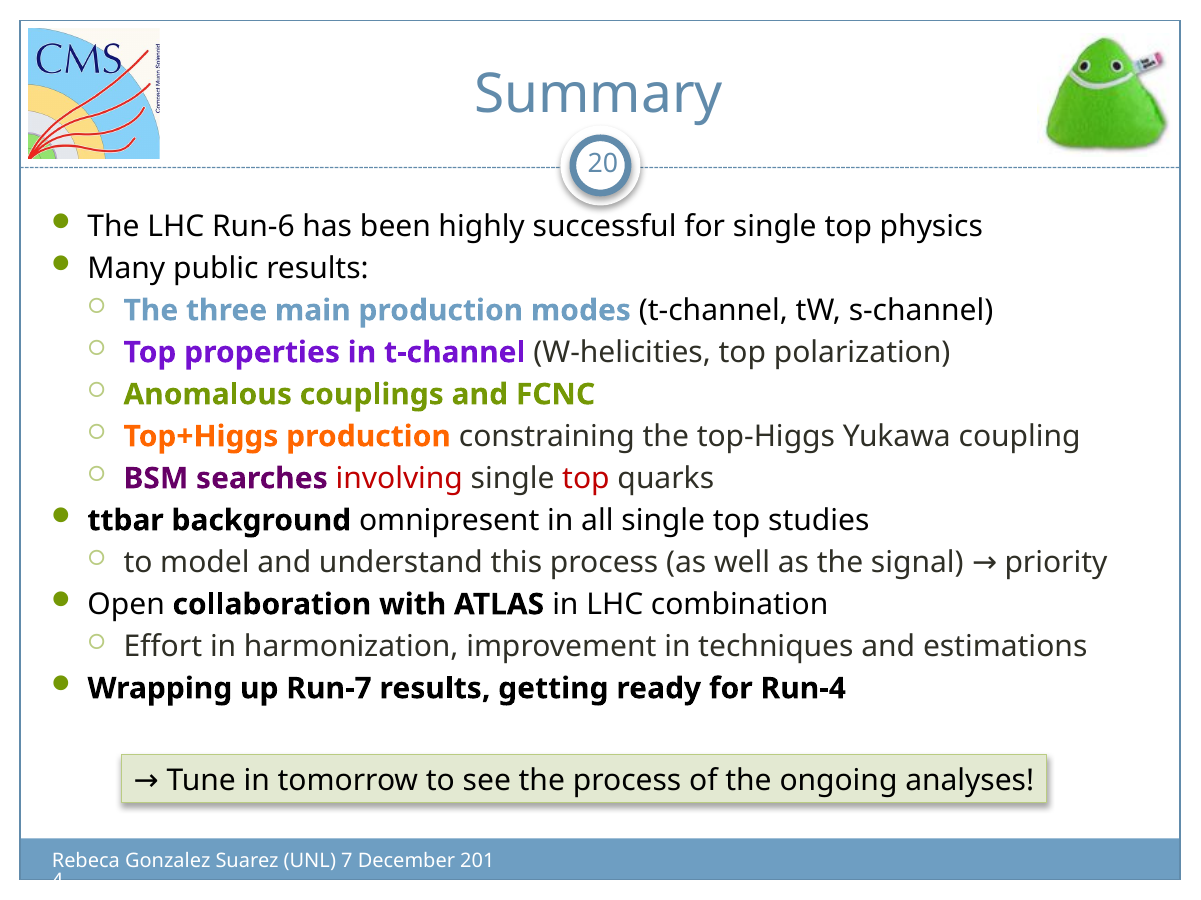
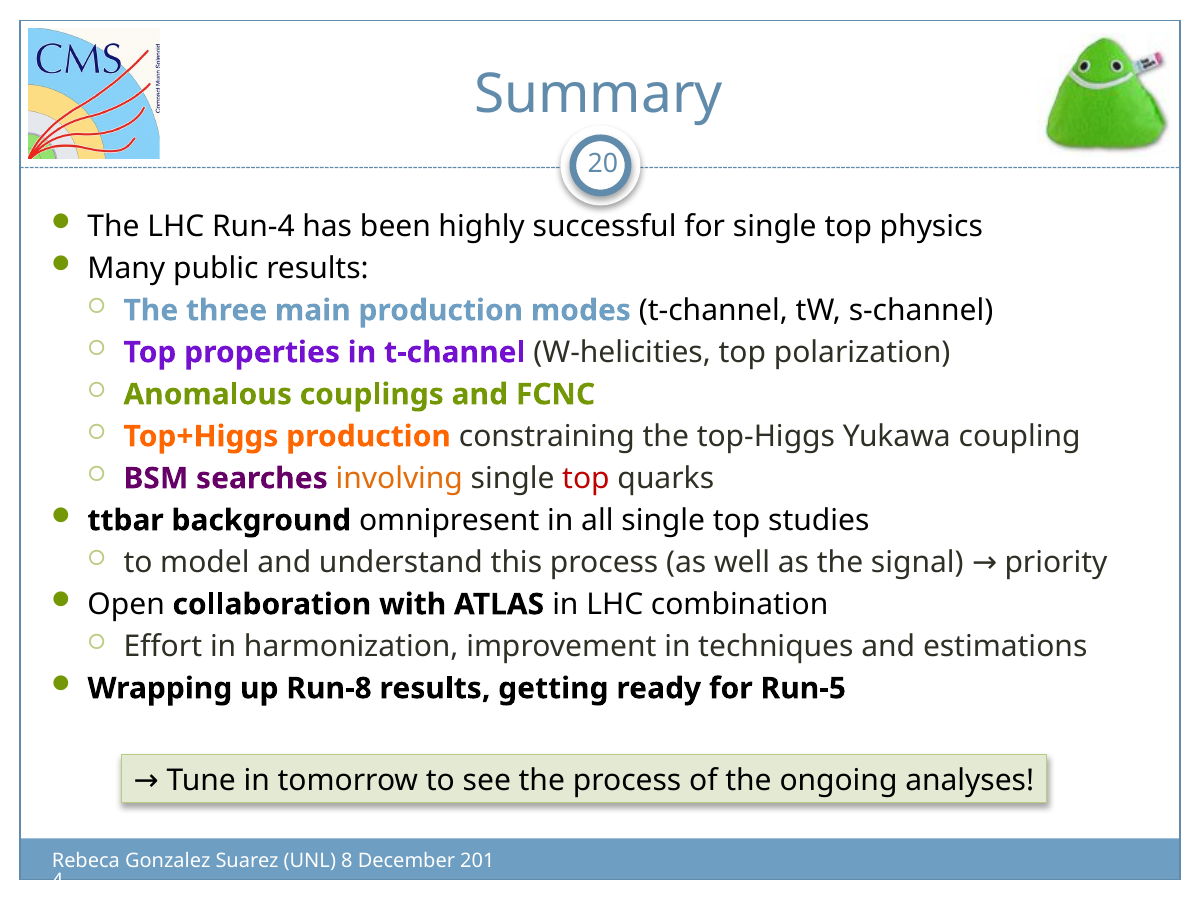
Run-6: Run-6 -> Run-4
involving colour: red -> orange
Run-7: Run-7 -> Run-8
Run-4: Run-4 -> Run-5
7: 7 -> 8
